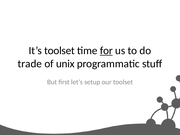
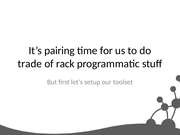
It’s toolset: toolset -> pairing
for underline: present -> none
unix: unix -> rack
